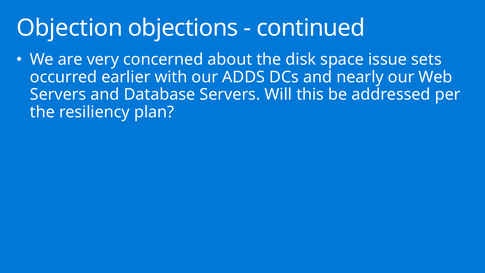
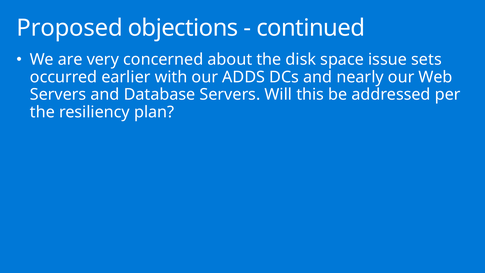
Objection: Objection -> Proposed
